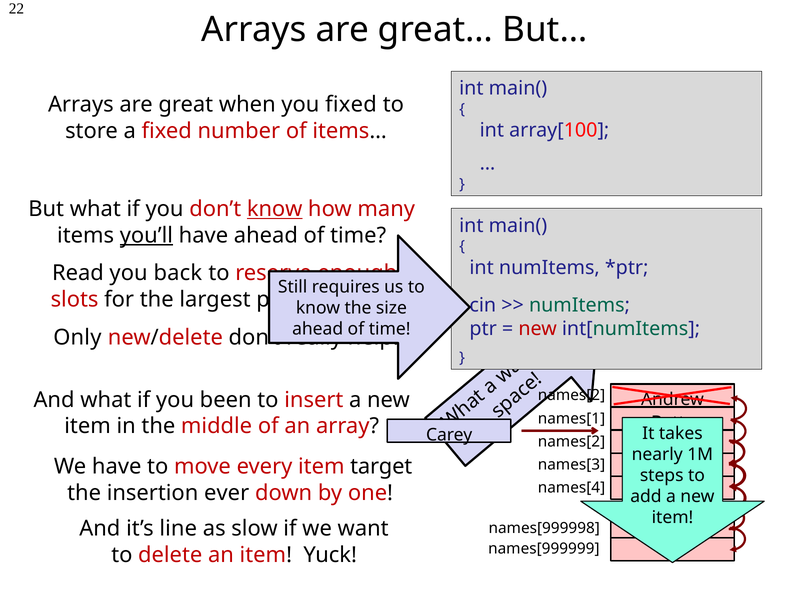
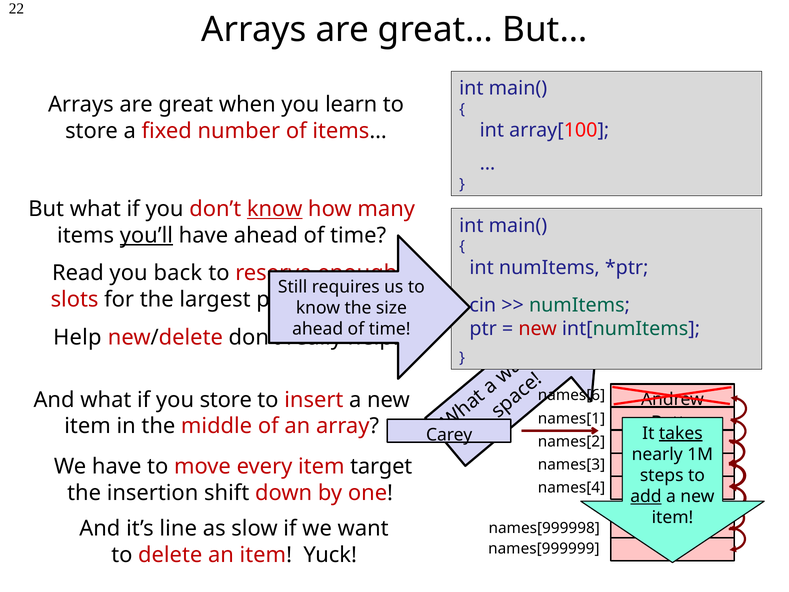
you fixed: fixed -> learn
Only at (77, 337): Only -> Help
names[2 at (572, 395): names[2 -> names[6
you been: been -> store
takes underline: none -> present
ever: ever -> shift
add underline: none -> present
